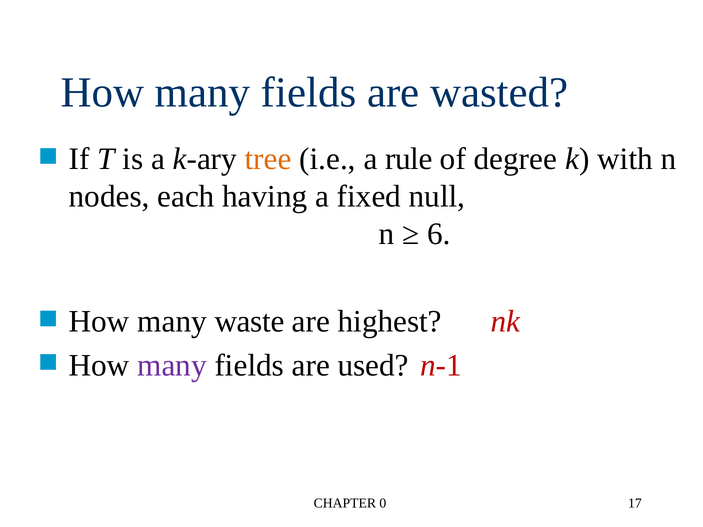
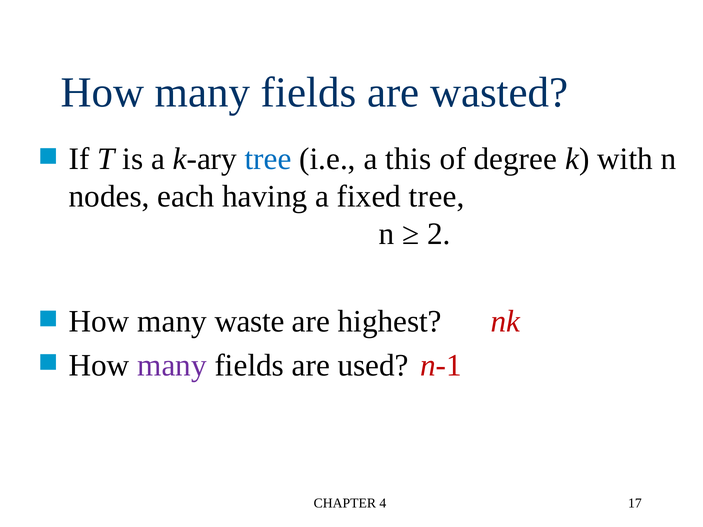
tree at (268, 159) colour: orange -> blue
rule: rule -> this
fixed null: null -> tree
6: 6 -> 2
CHAPTER 0: 0 -> 4
